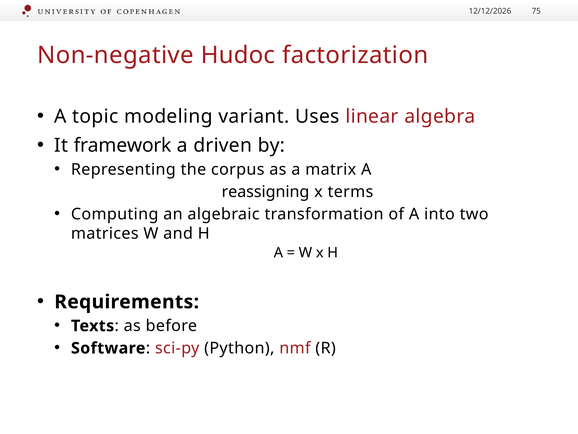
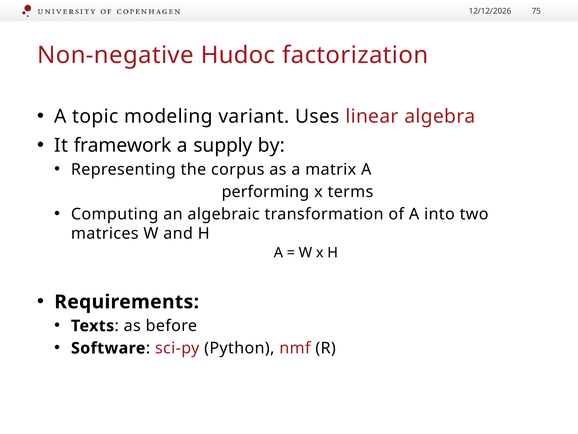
driven: driven -> supply
reassigning: reassigning -> performing
